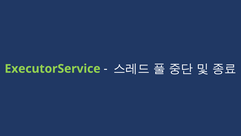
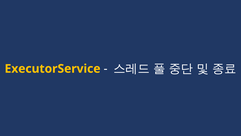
ExecutorService colour: light green -> yellow
